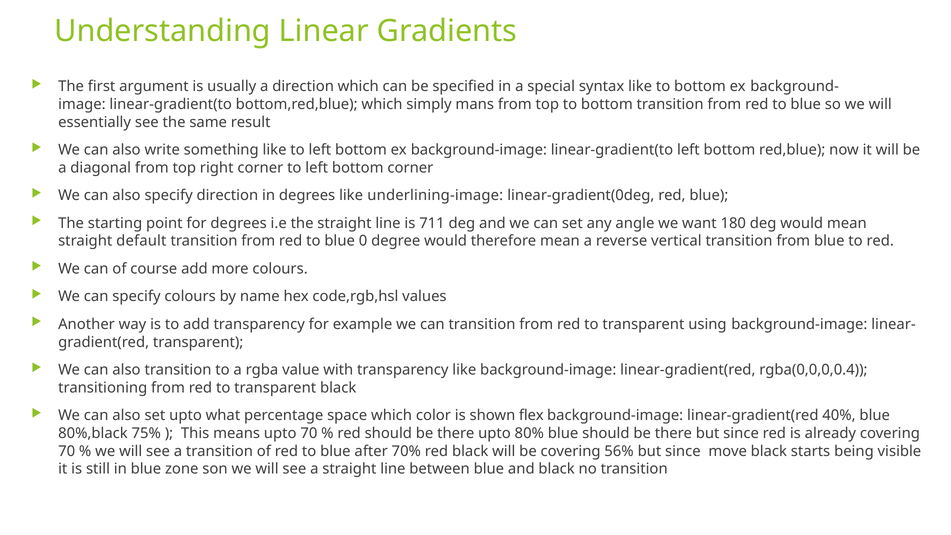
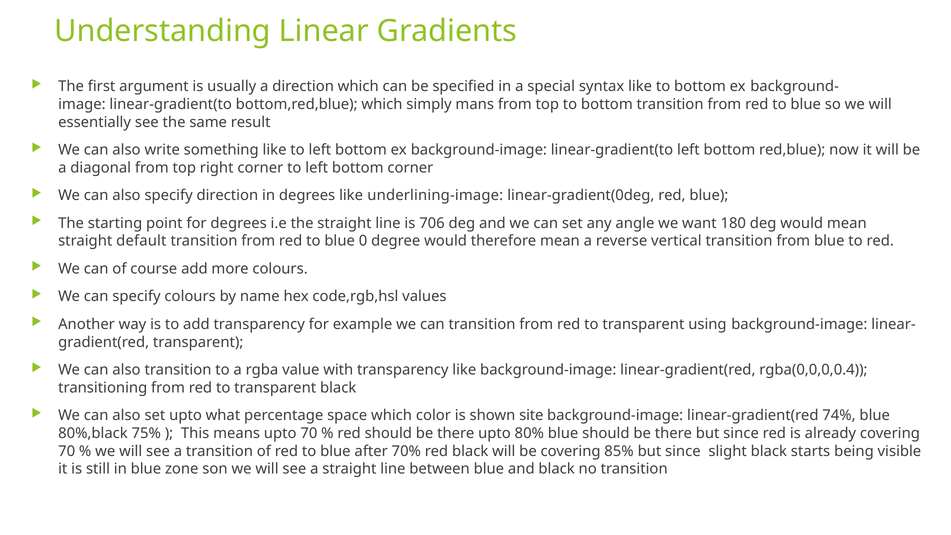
711: 711 -> 706
flex: flex -> site
40%: 40% -> 74%
56%: 56% -> 85%
move: move -> slight
